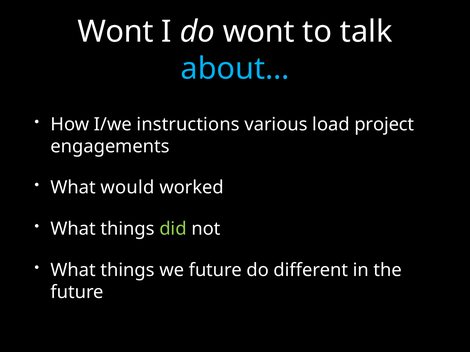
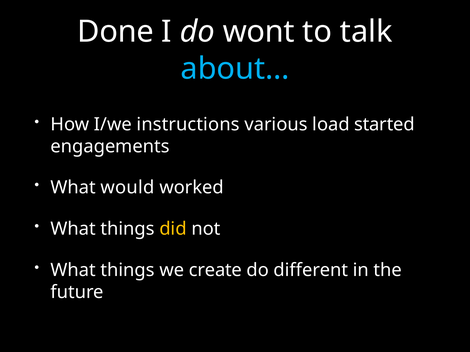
Wont at (116, 32): Wont -> Done
project: project -> started
did colour: light green -> yellow
we future: future -> create
